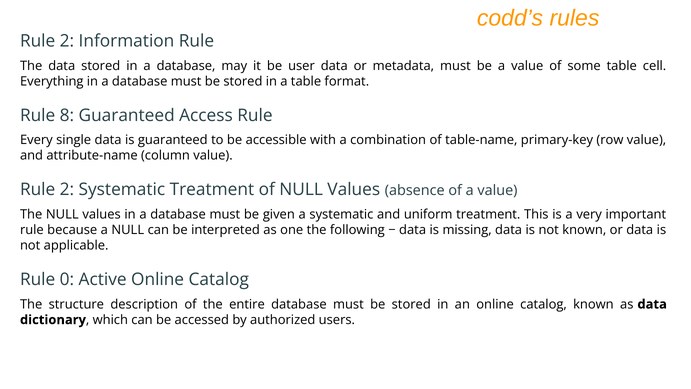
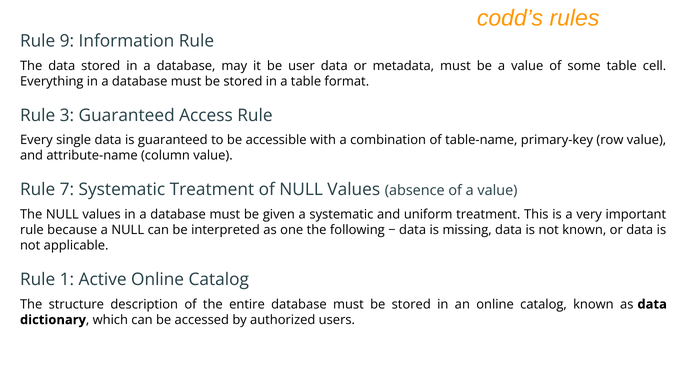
2 at (67, 41): 2 -> 9
8: 8 -> 3
2 at (67, 189): 2 -> 7
0: 0 -> 1
